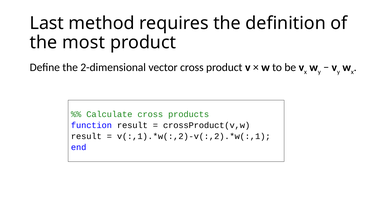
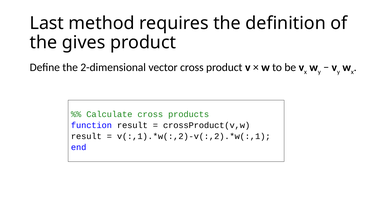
most: most -> gives
